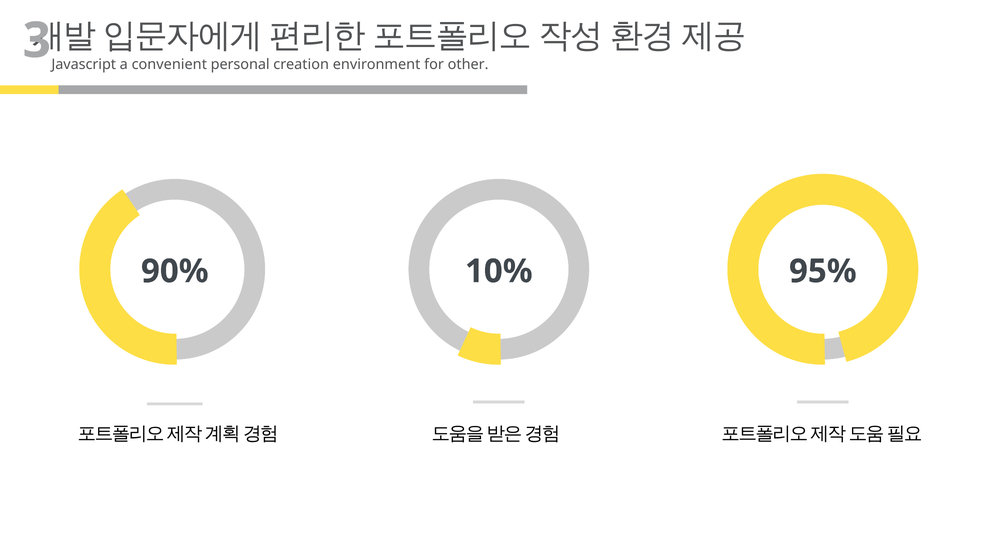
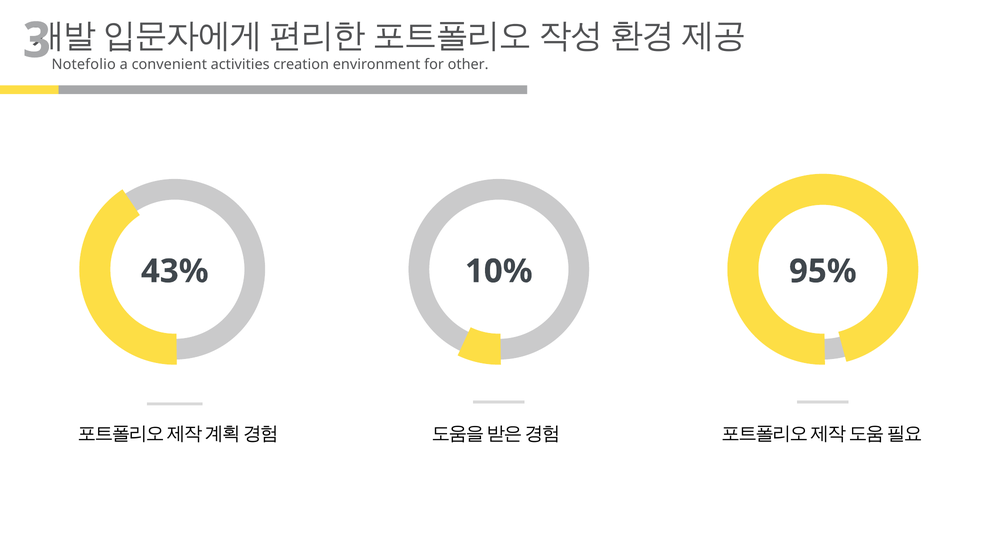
Javascript: Javascript -> Notefolio
personal: personal -> activities
90%: 90% -> 43%
